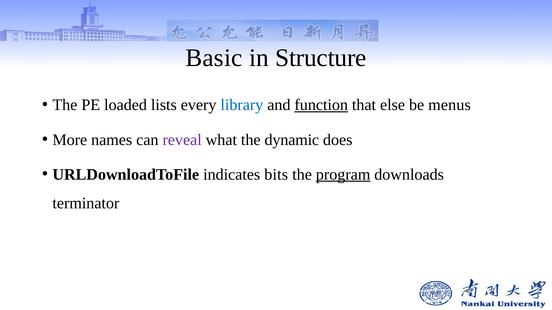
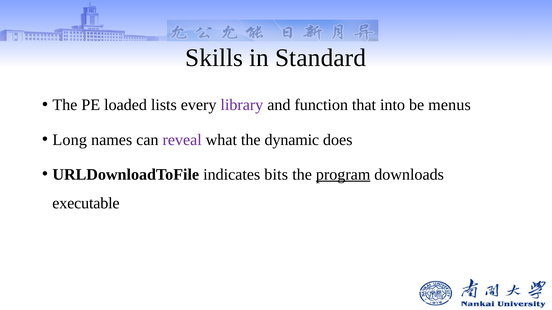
Basic: Basic -> Skills
Structure: Structure -> Standard
library colour: blue -> purple
function underline: present -> none
else: else -> into
More: More -> Long
terminator: terminator -> executable
